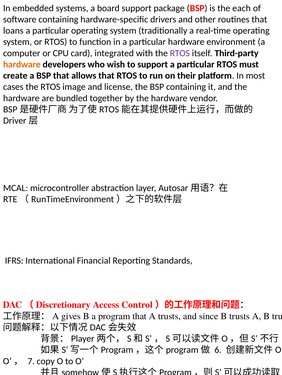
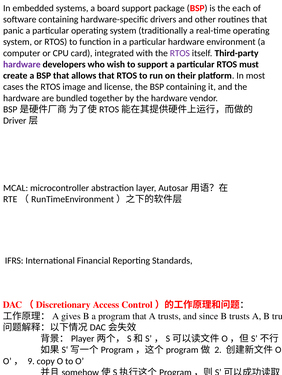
loans: loans -> panic
hardware at (22, 65) colour: orange -> purple
6: 6 -> 2
7: 7 -> 9
